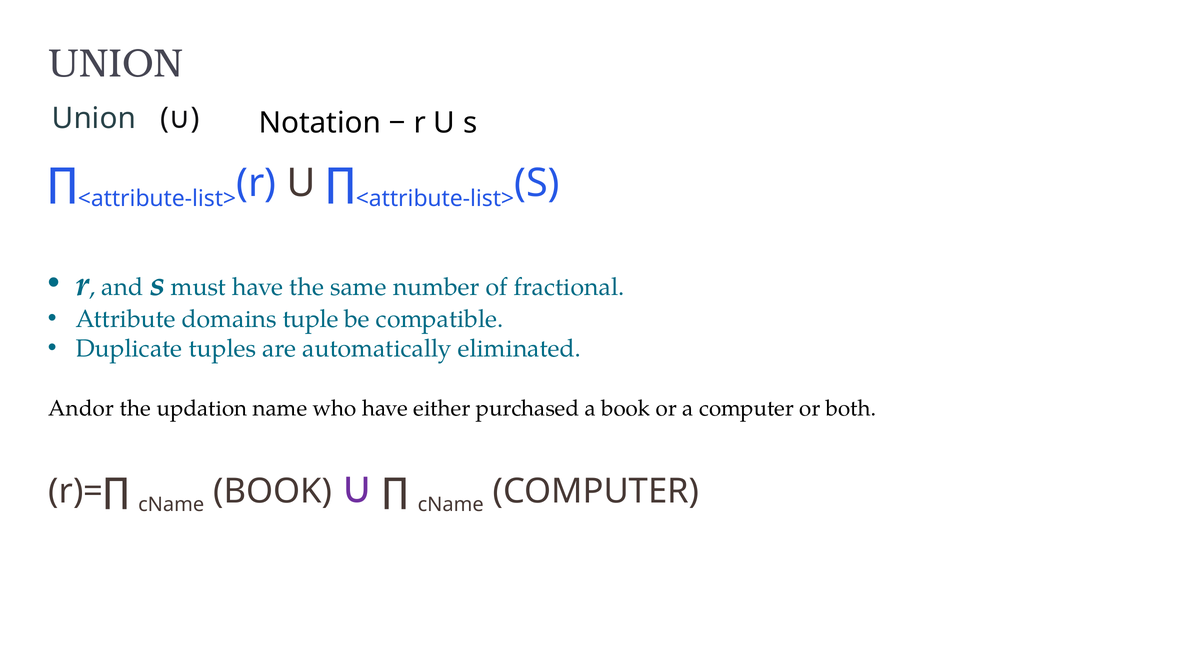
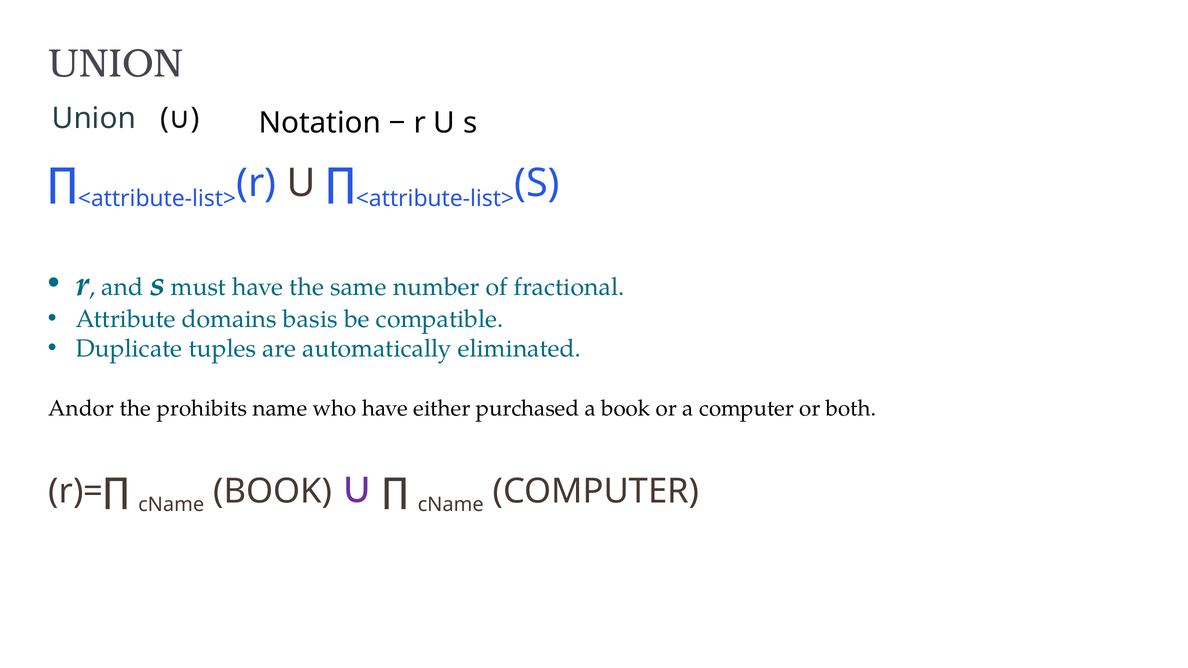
tuple: tuple -> basis
updation: updation -> prohibits
